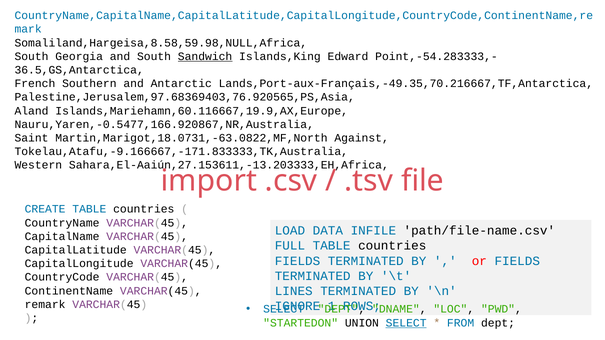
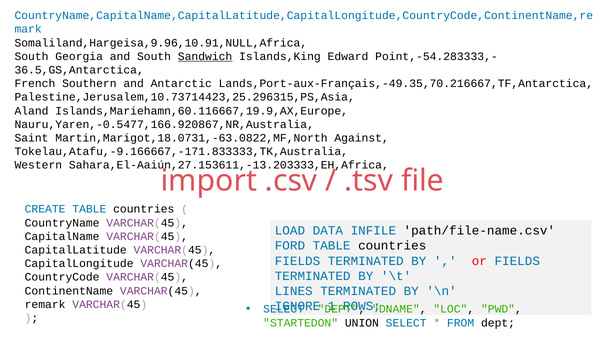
Somaliland,Hargeisa,8.58,59.98,NULL,Africa: Somaliland,Hargeisa,8.58,59.98,NULL,Africa -> Somaliland,Hargeisa,9.96,10.91,NULL,Africa
Palestine,Jerusalem,97.68369403,76.920565,PS,Asia: Palestine,Jerusalem,97.68369403,76.920565,PS,Asia -> Palestine,Jerusalem,10.73714423,25.296315,PS,Asia
FULL: FULL -> FORD
SELECT at (406, 323) underline: present -> none
